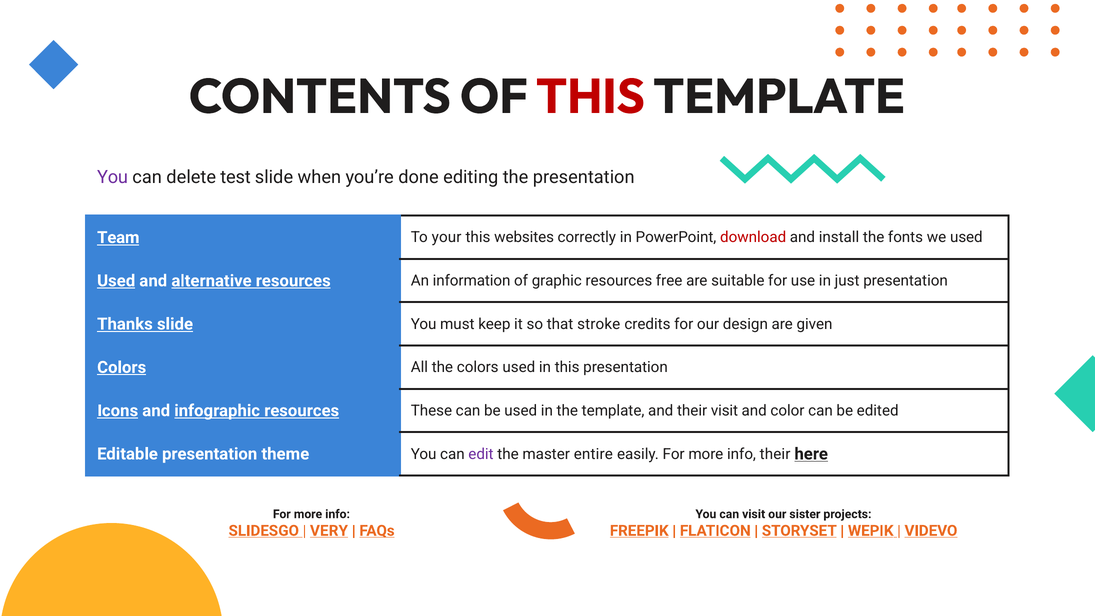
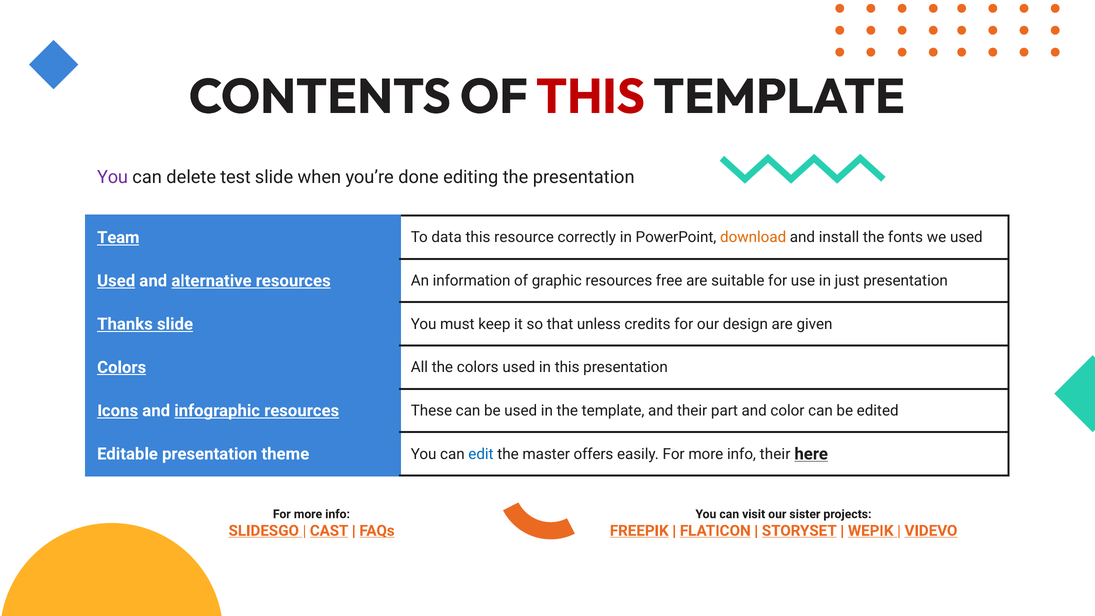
your: your -> data
websites: websites -> resource
download colour: red -> orange
stroke: stroke -> unless
their visit: visit -> part
edit colour: purple -> blue
entire: entire -> offers
VERY: VERY -> CAST
